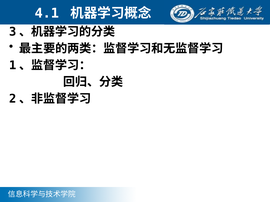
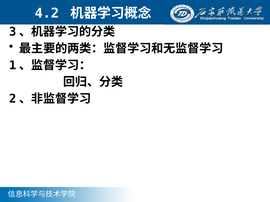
4.1: 4.1 -> 4.2
